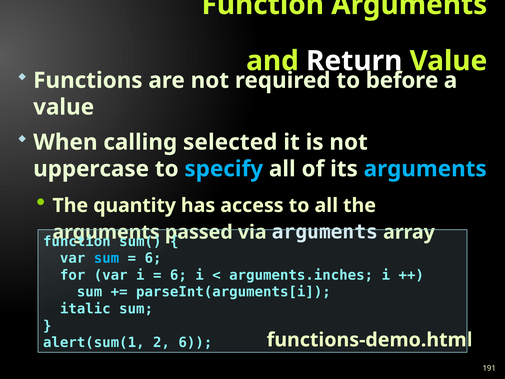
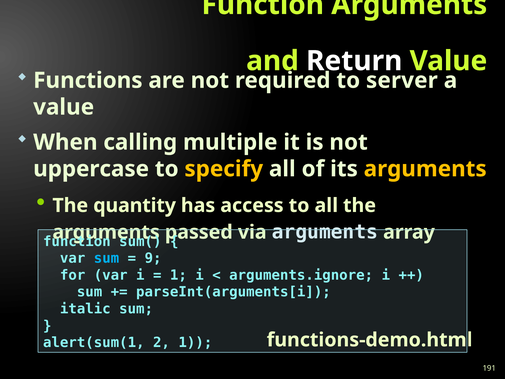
before: before -> server
selected: selected -> multiple
specify colour: light blue -> yellow
arguments at (425, 169) colour: light blue -> yellow
6 at (153, 258): 6 -> 9
6 at (178, 275): 6 -> 1
arguments.inches: arguments.inches -> arguments.ignore
2 6: 6 -> 1
